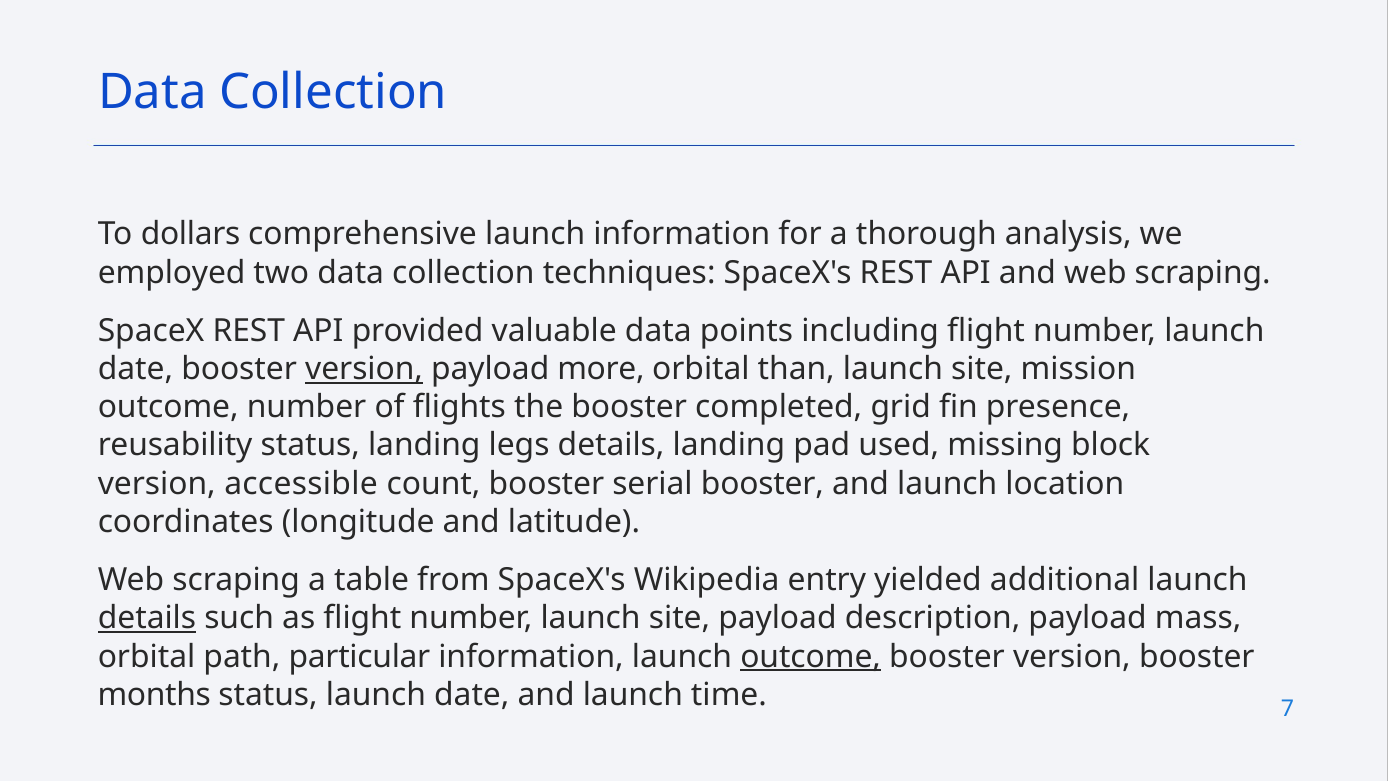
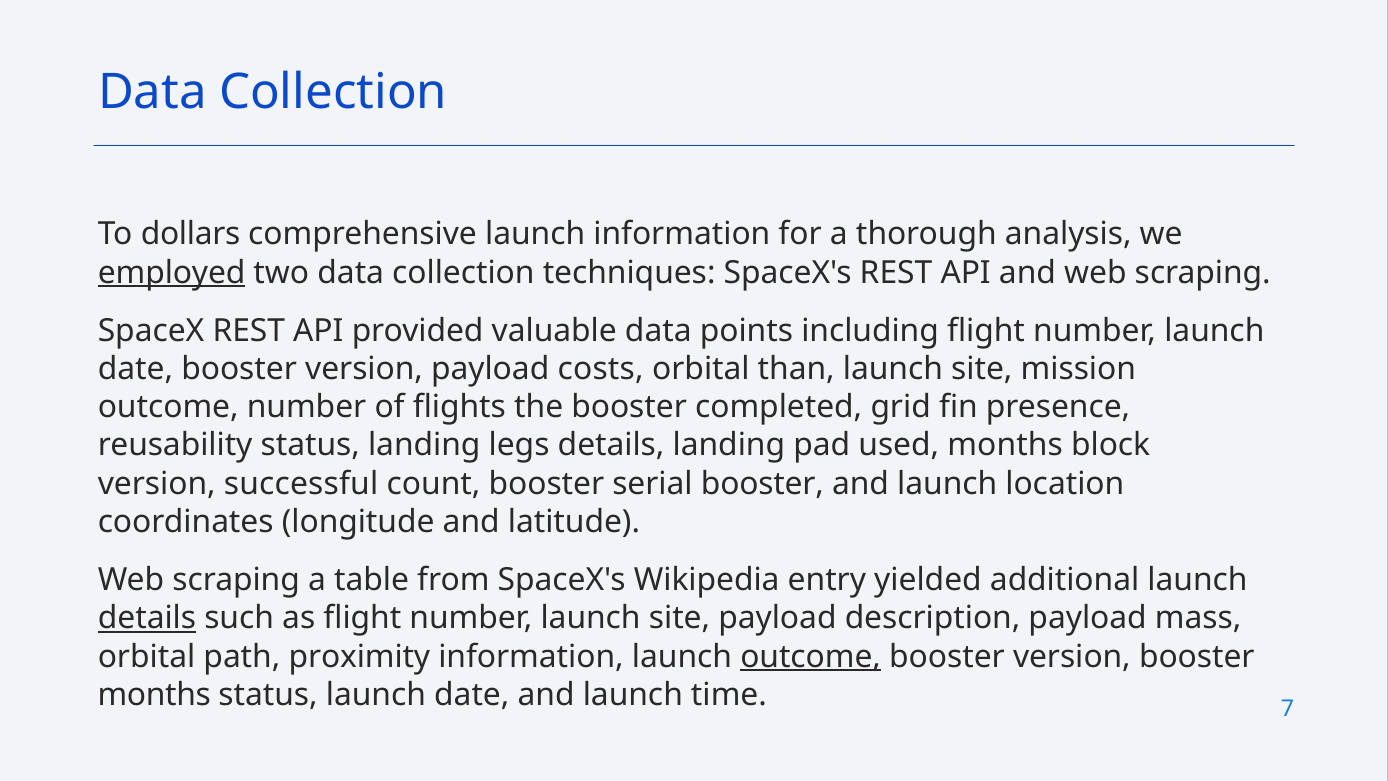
employed underline: none -> present
version at (364, 369) underline: present -> none
more: more -> costs
used missing: missing -> months
accessible: accessible -> successful
particular: particular -> proximity
